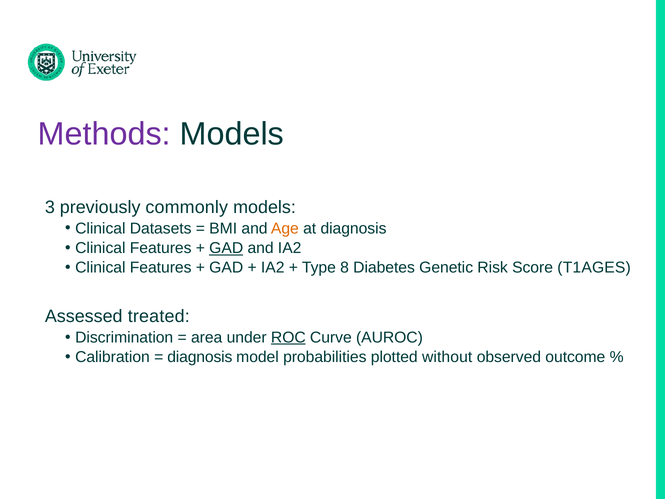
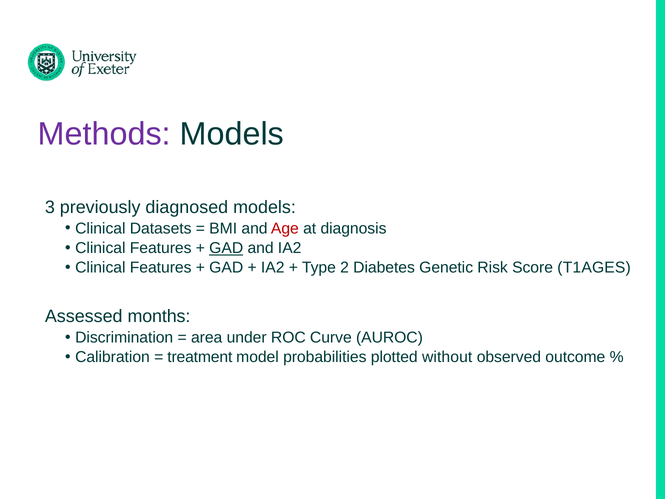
commonly: commonly -> diagnosed
Age colour: orange -> red
8: 8 -> 2
treated: treated -> months
ROC underline: present -> none
diagnosis at (200, 357): diagnosis -> treatment
